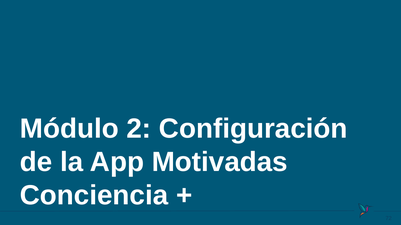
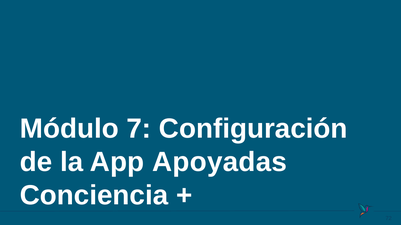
2: 2 -> 7
Motivadas: Motivadas -> Apoyadas
